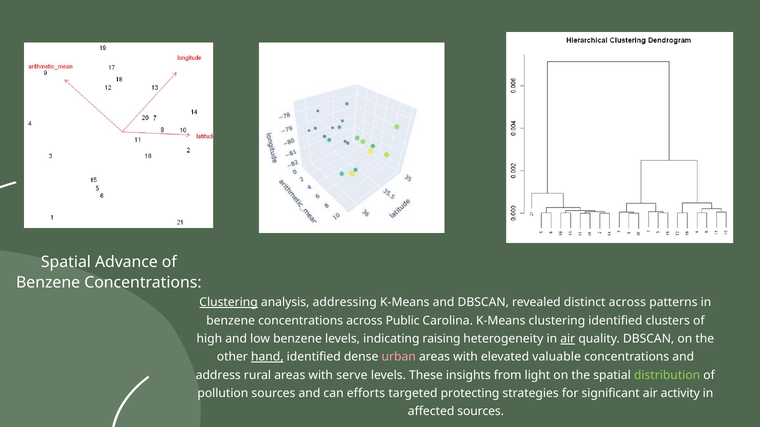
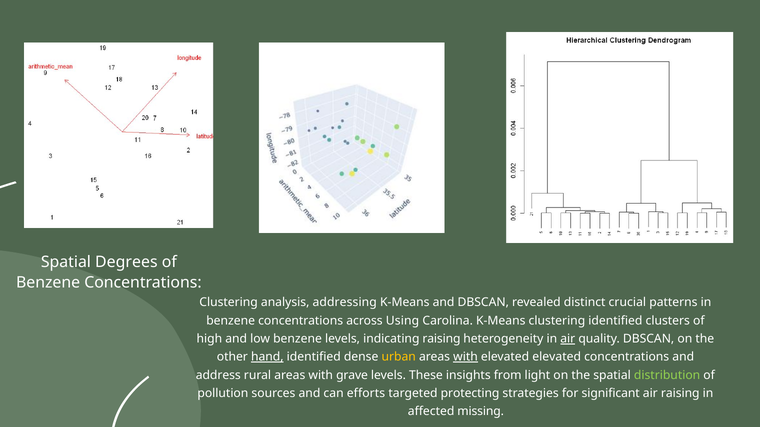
Advance: Advance -> Degrees
Clustering at (229, 303) underline: present -> none
distinct across: across -> crucial
Public: Public -> Using
urban colour: pink -> yellow
with at (465, 357) underline: none -> present
elevated valuable: valuable -> elevated
serve: serve -> grave
air activity: activity -> raising
affected sources: sources -> missing
